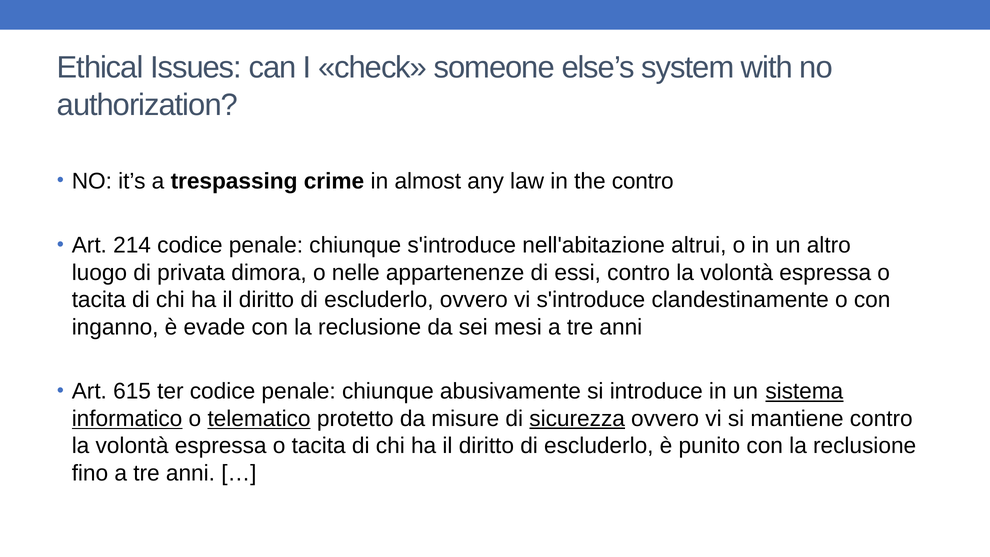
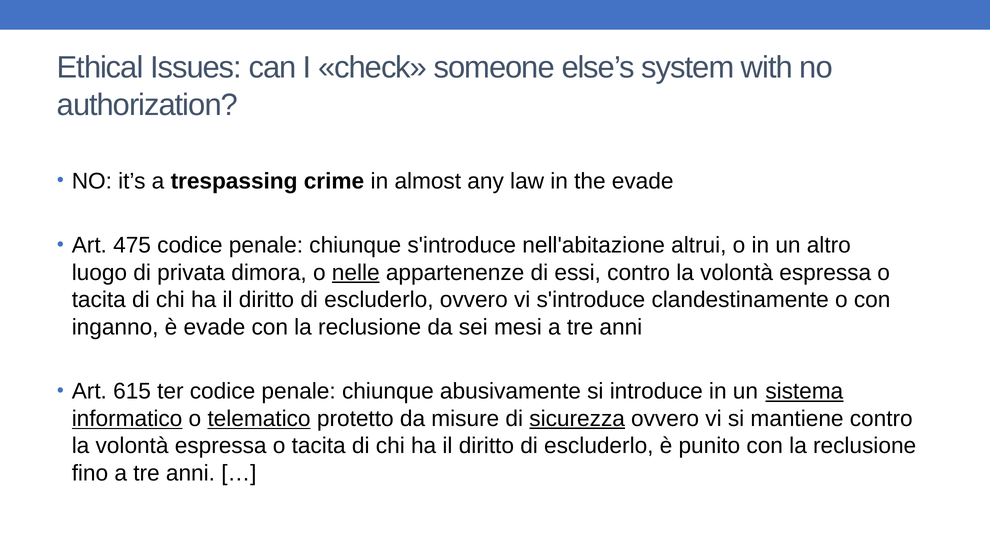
the contro: contro -> evade
214: 214 -> 475
nelle underline: none -> present
